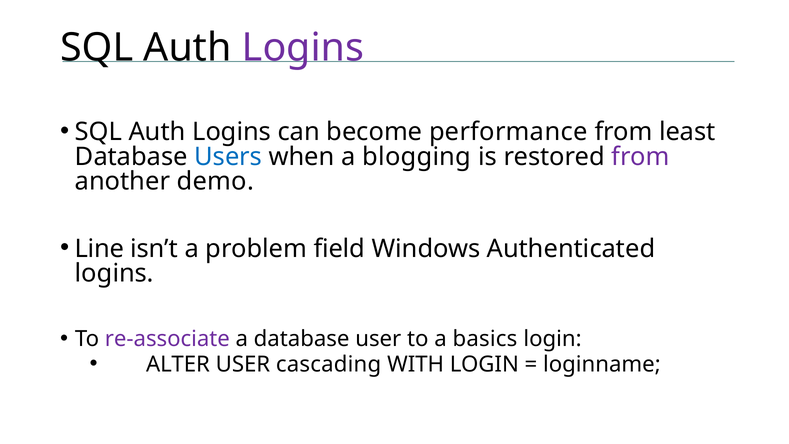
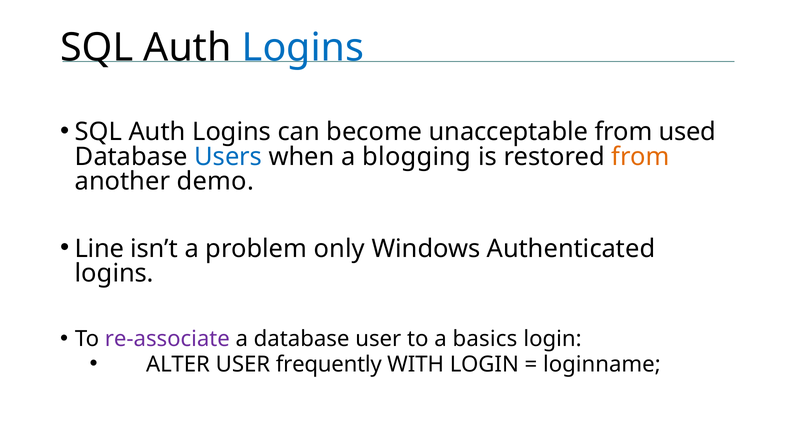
Logins at (303, 48) colour: purple -> blue
performance: performance -> unacceptable
least: least -> used
from at (641, 157) colour: purple -> orange
field: field -> only
cascading: cascading -> frequently
